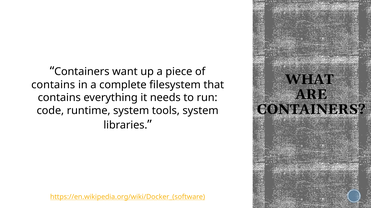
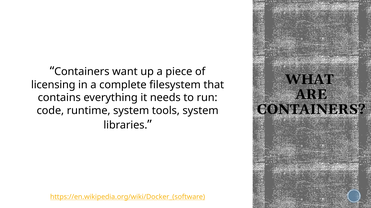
contains at (53, 85): contains -> licensing
